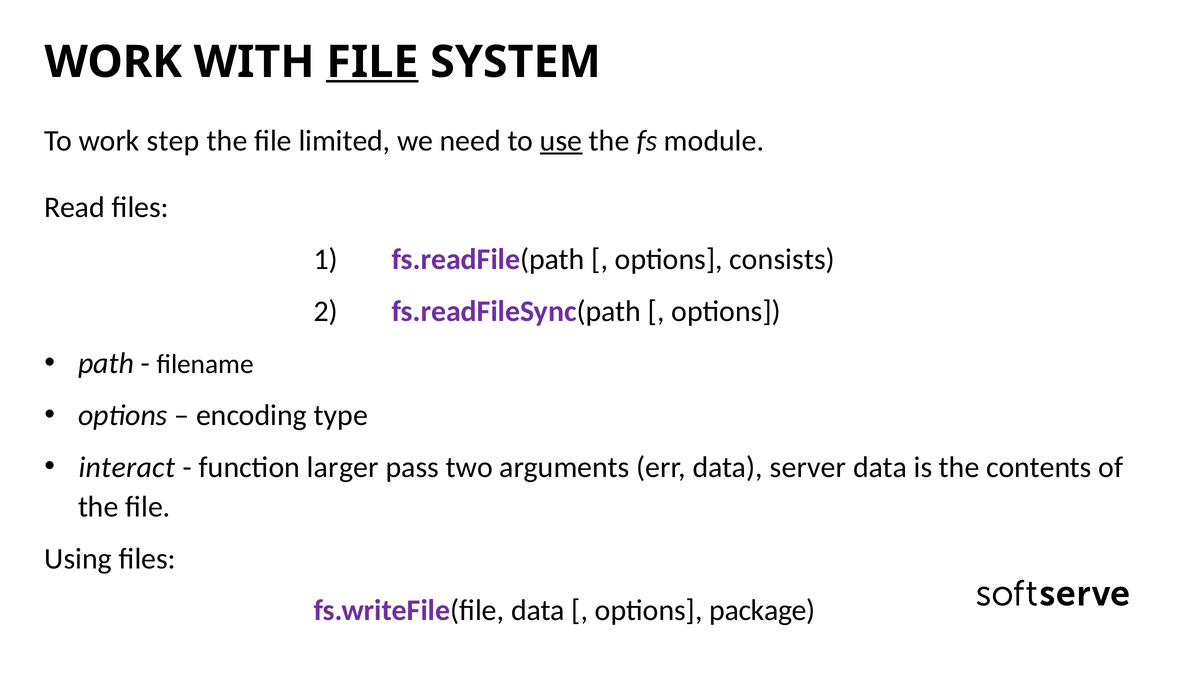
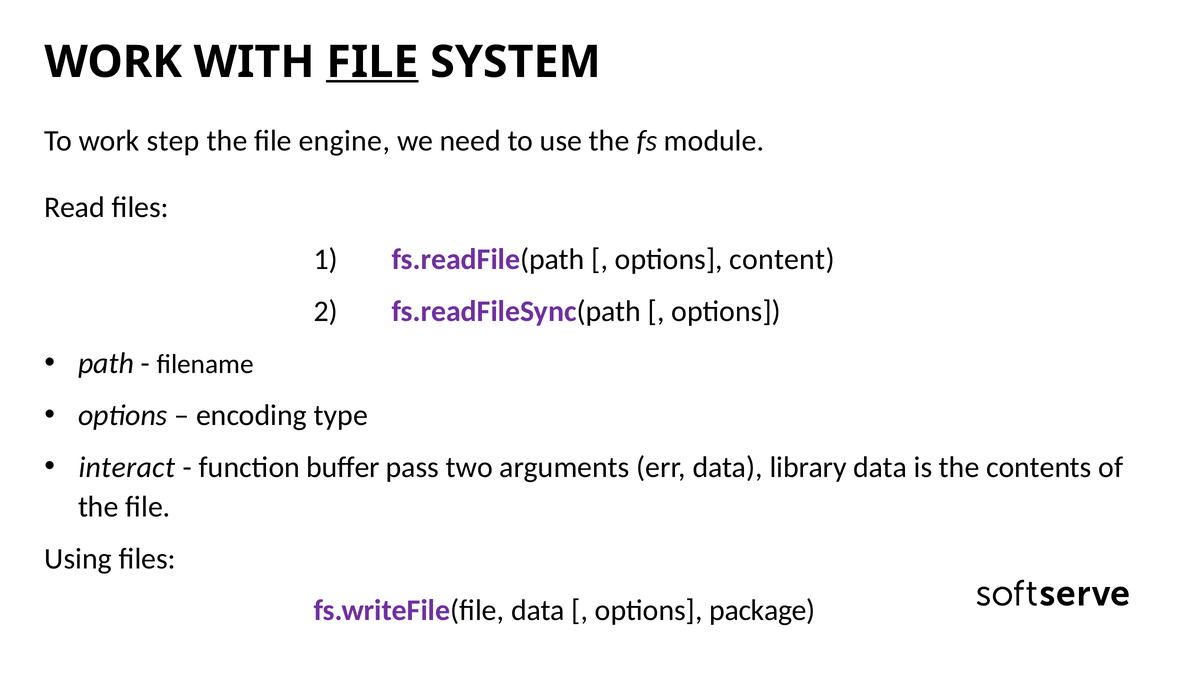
limited: limited -> engine
use underline: present -> none
consists: consists -> content
larger: larger -> buffer
server: server -> library
